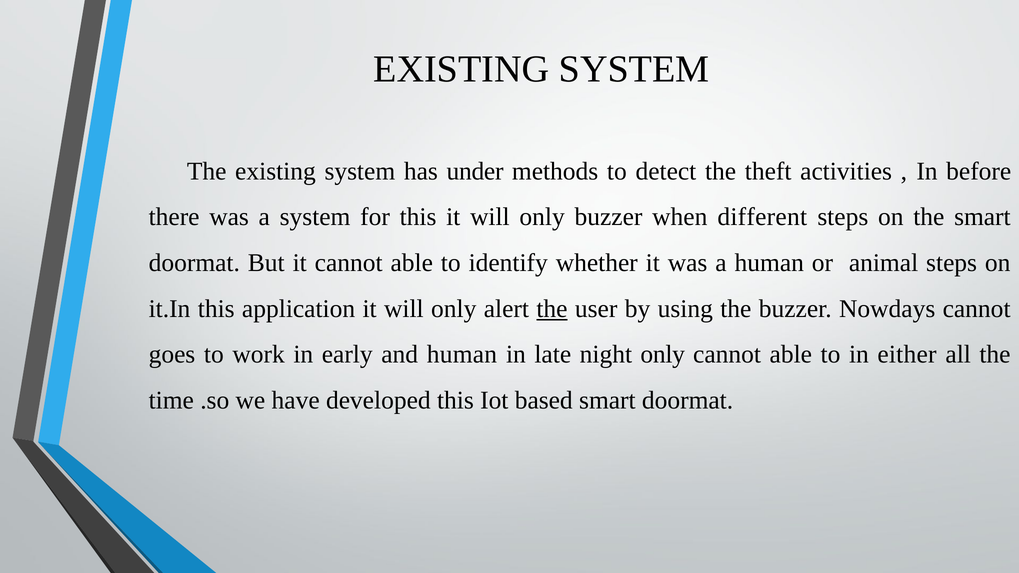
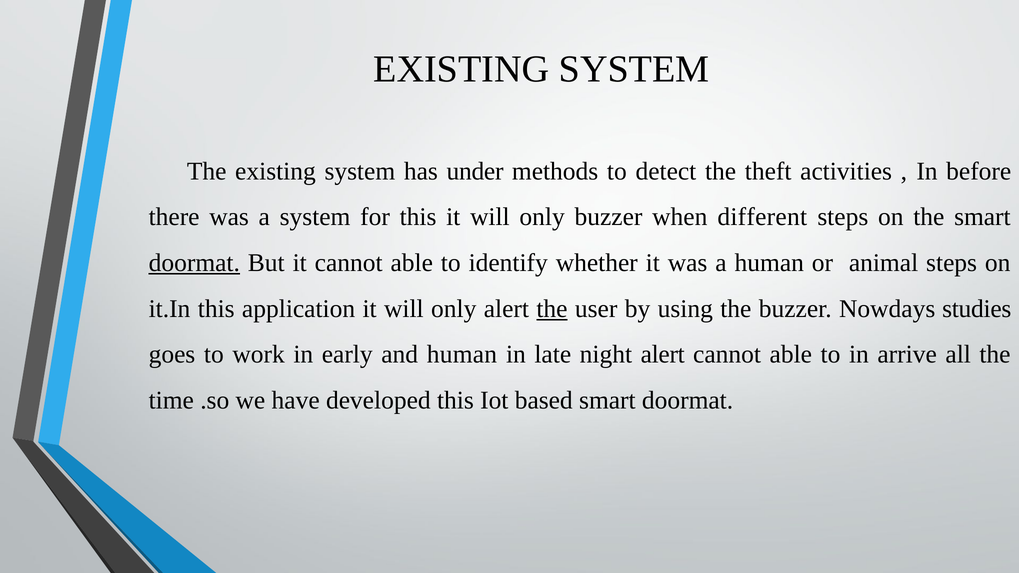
doormat at (194, 263) underline: none -> present
Nowdays cannot: cannot -> studies
night only: only -> alert
either: either -> arrive
